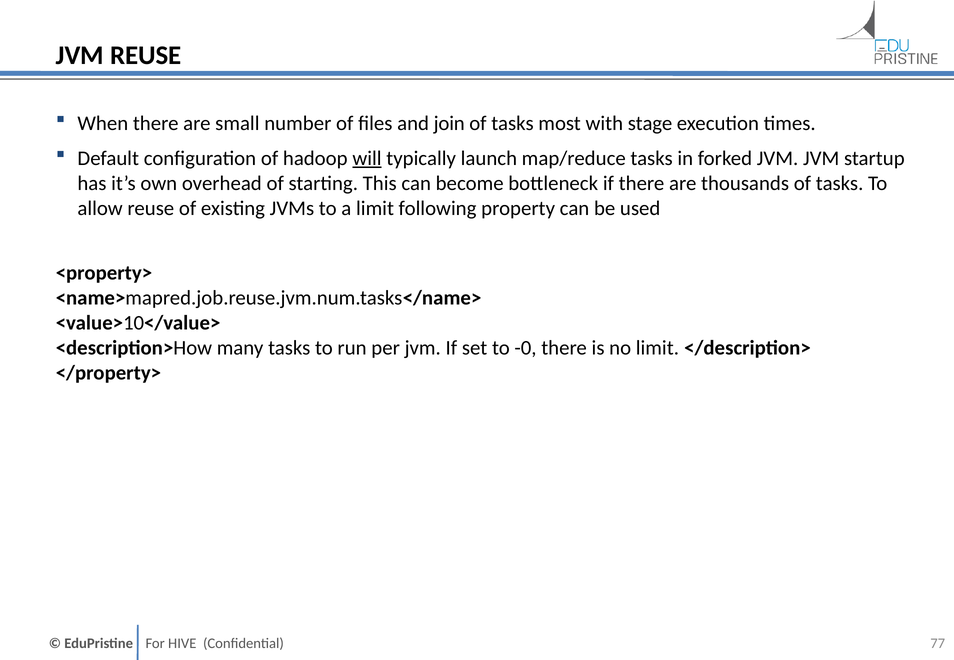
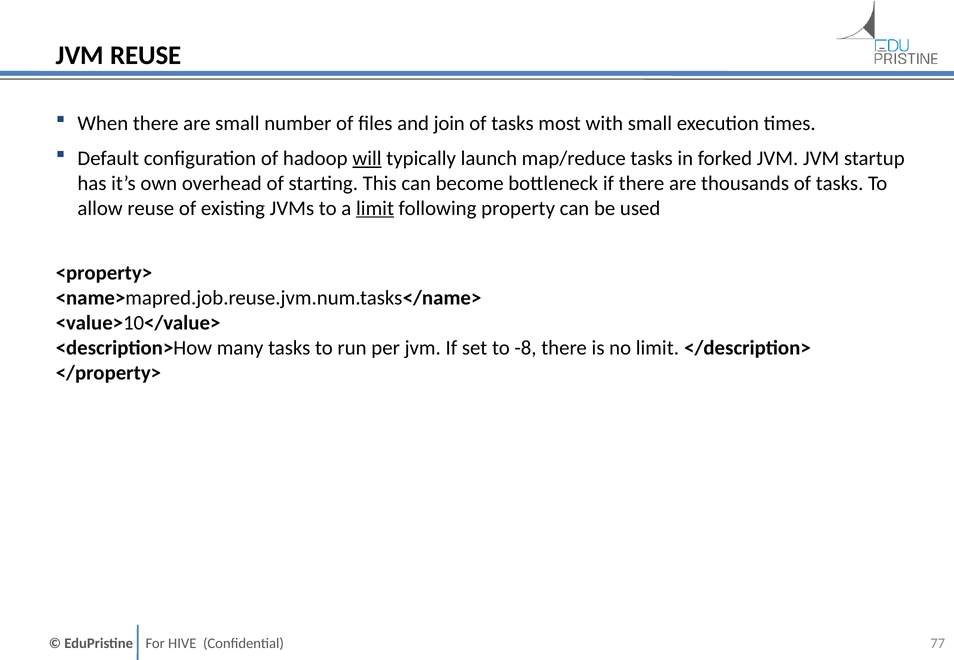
with stage: stage -> small
limit at (375, 208) underline: none -> present
-0: -0 -> -8
